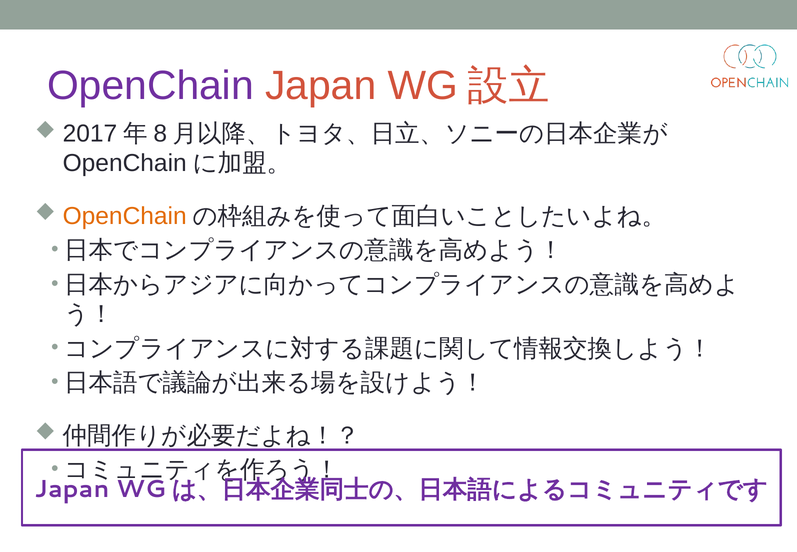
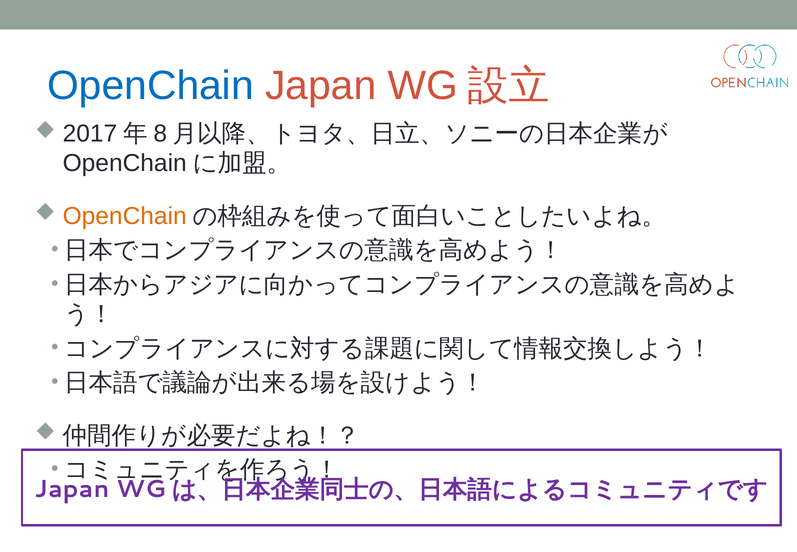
OpenChain at (150, 86) colour: purple -> blue
